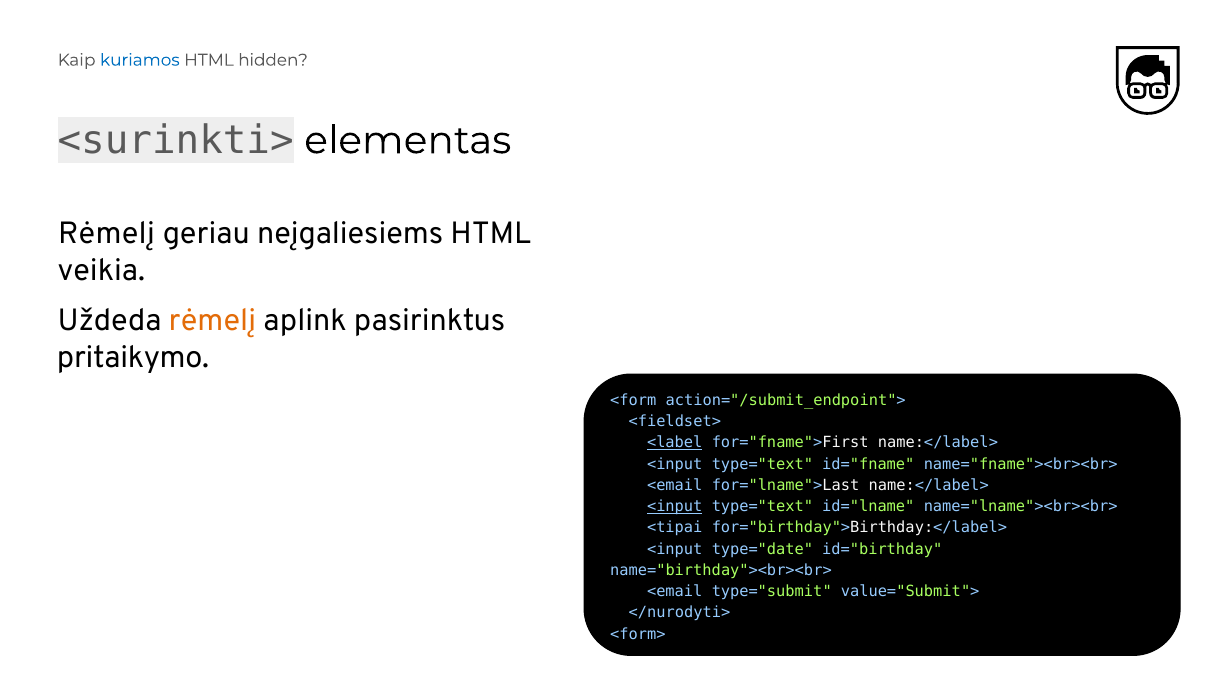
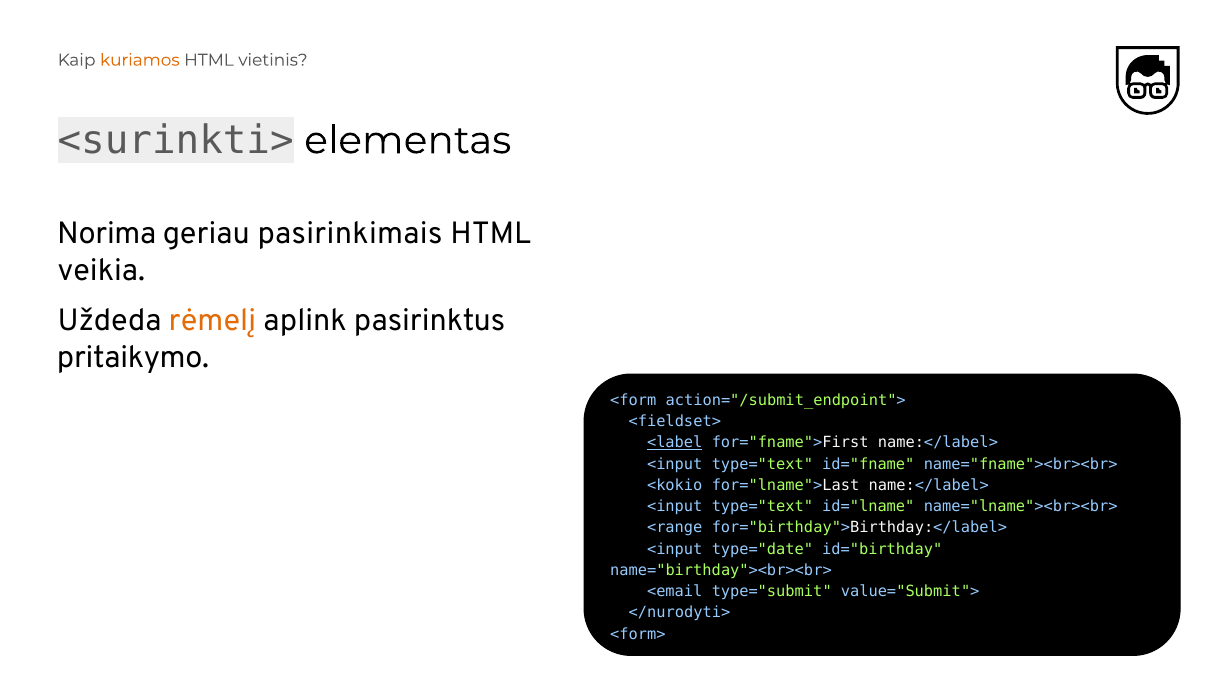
kuriamos colour: blue -> orange
hidden: hidden -> vietinis
Rėmelį at (106, 233): Rėmelį -> Norima
neįgaliesiems: neįgaliesiems -> pasirinkimais
<email at (675, 485): <email -> <kokio
<input at (675, 506) underline: present -> none
<tipai: <tipai -> <range
